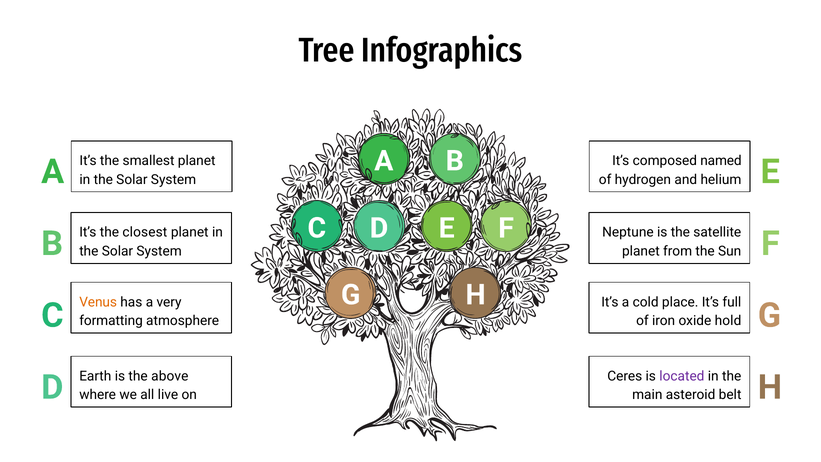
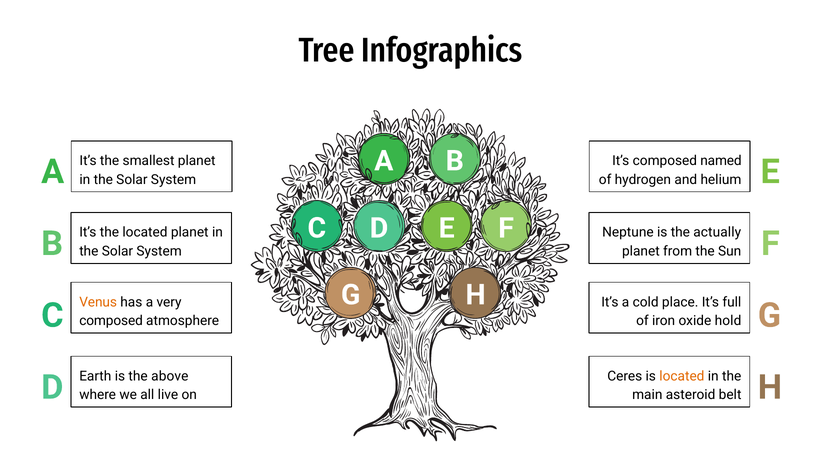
the closest: closest -> located
satellite: satellite -> actually
formatting at (111, 321): formatting -> composed
located at (682, 376) colour: purple -> orange
